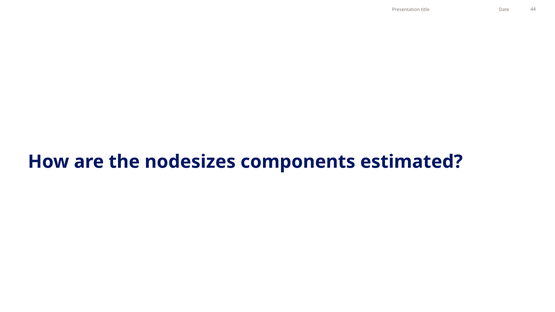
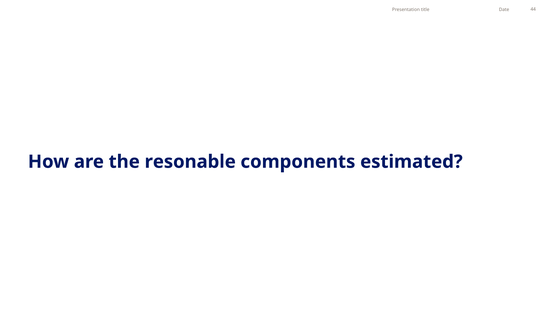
nodesizes: nodesizes -> resonable
